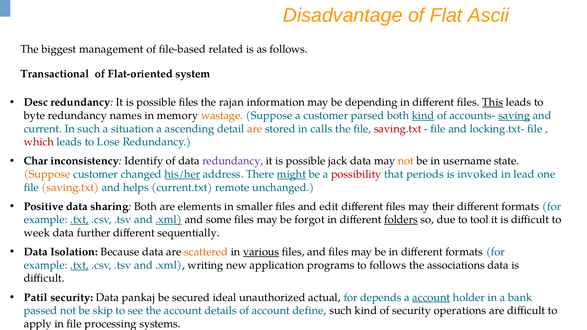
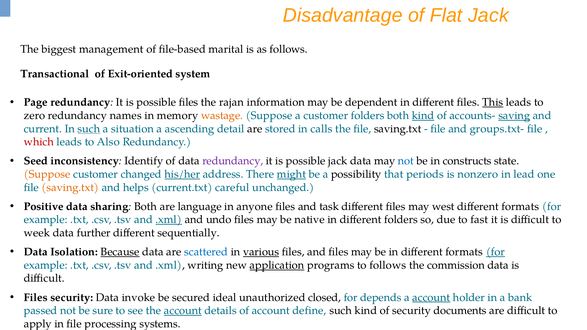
Flat Ascii: Ascii -> Jack
related: related -> marital
Flat-oriented: Flat-oriented -> Exit-oriented
Desc: Desc -> Page
depending: depending -> dependent
byte: byte -> zero
customer parsed: parsed -> folders
such at (89, 129) underline: none -> present
are at (255, 129) colour: orange -> black
saving.txt at (398, 129) colour: red -> black
locking.txt-: locking.txt- -> groups.txt-
Lose: Lose -> Also
Char: Char -> Seed
not at (406, 161) colour: orange -> blue
username: username -> constructs
possibility colour: red -> black
invoked: invoked -> nonzero
remote: remote -> careful
elements: elements -> language
smaller: smaller -> anyone
edit: edit -> task
their: their -> west
.txt at (80, 220) underline: present -> none
some: some -> undo
forgot: forgot -> native
folders at (401, 220) underline: present -> none
tool: tool -> fast
Because underline: none -> present
scattered colour: orange -> blue
for at (495, 252) underline: none -> present
.txt at (80, 265) underline: present -> none
application underline: none -> present
associations: associations -> commission
Patil at (36, 298): Patil -> Files
pankaj: pankaj -> invoke
actual: actual -> closed
skip: skip -> sure
account at (183, 311) underline: none -> present
operations: operations -> documents
